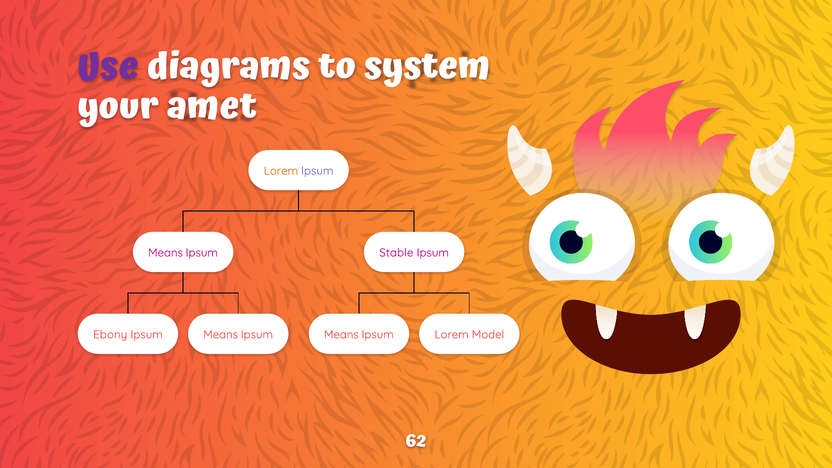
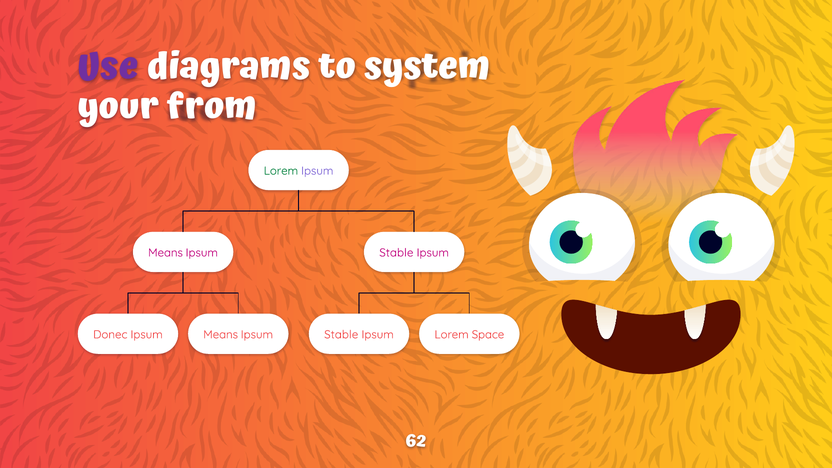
amet: amet -> from
Lorem at (281, 171) colour: orange -> green
Ebony: Ebony -> Donec
Means at (341, 335): Means -> Stable
Model: Model -> Space
